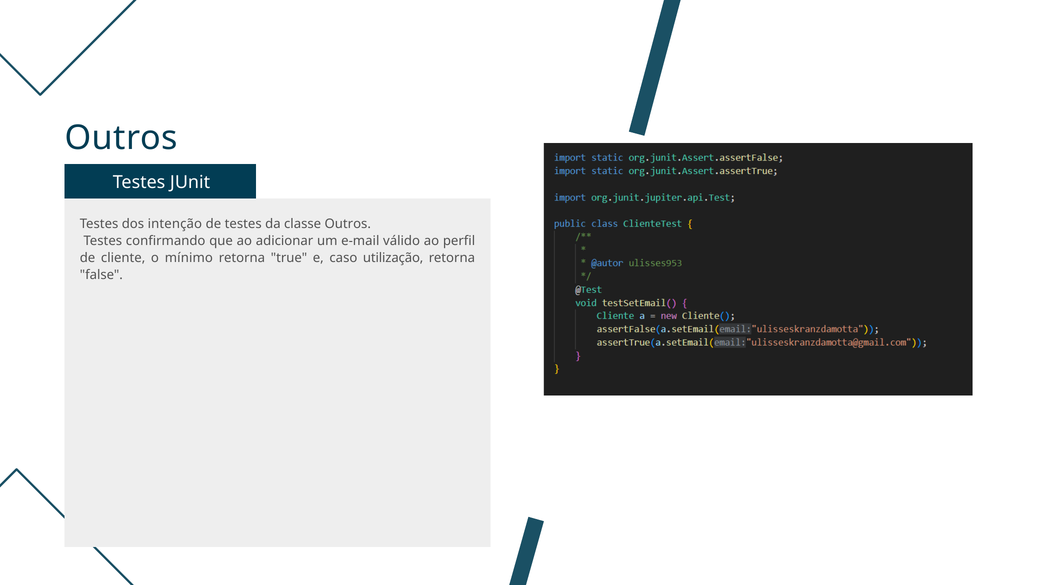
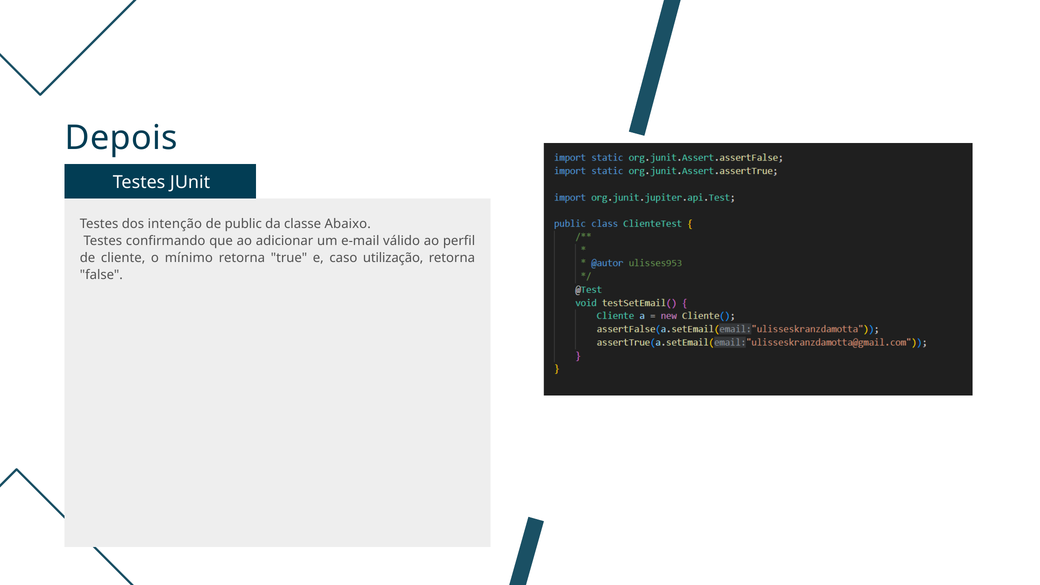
Outros at (121, 138): Outros -> Depois
de testes: testes -> public
classe Outros: Outros -> Abaixo
